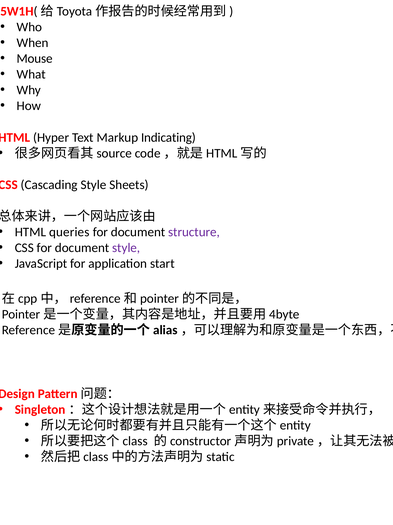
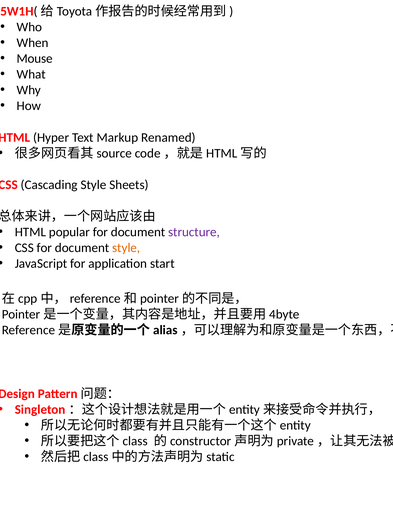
Indicating: Indicating -> Renamed
queries: queries -> popular
style at (126, 247) colour: purple -> orange
